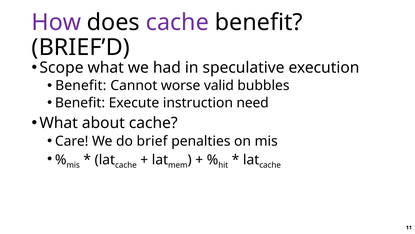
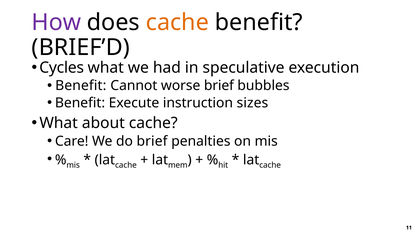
cache at (177, 22) colour: purple -> orange
Scope: Scope -> Cycles
worse valid: valid -> brief
need: need -> sizes
